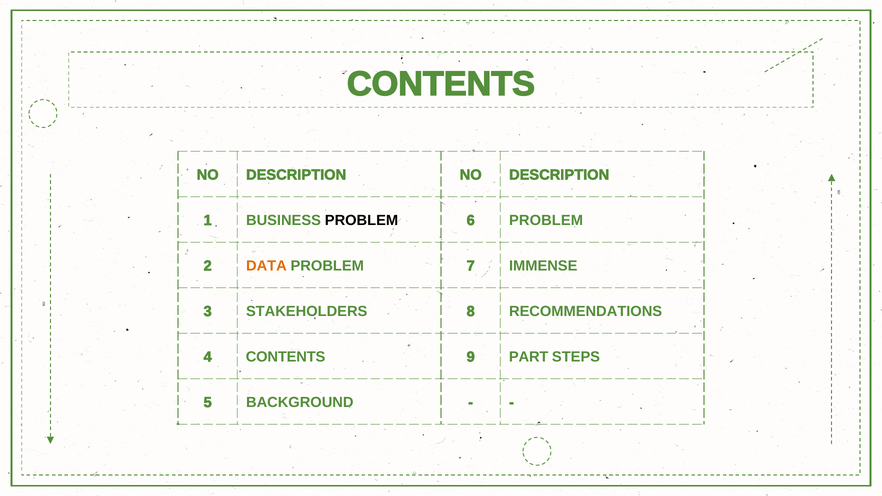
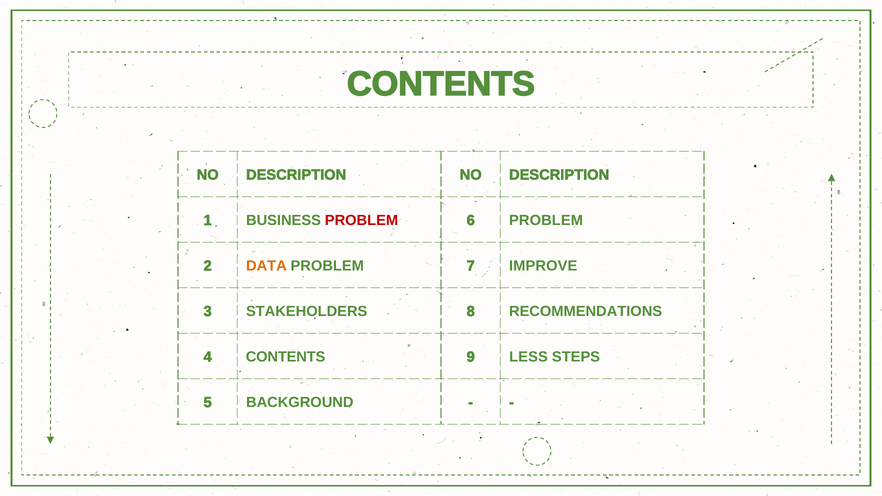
PROBLEM at (361, 220) colour: black -> red
IMMENSE: IMMENSE -> IMPROVE
PART: PART -> LESS
